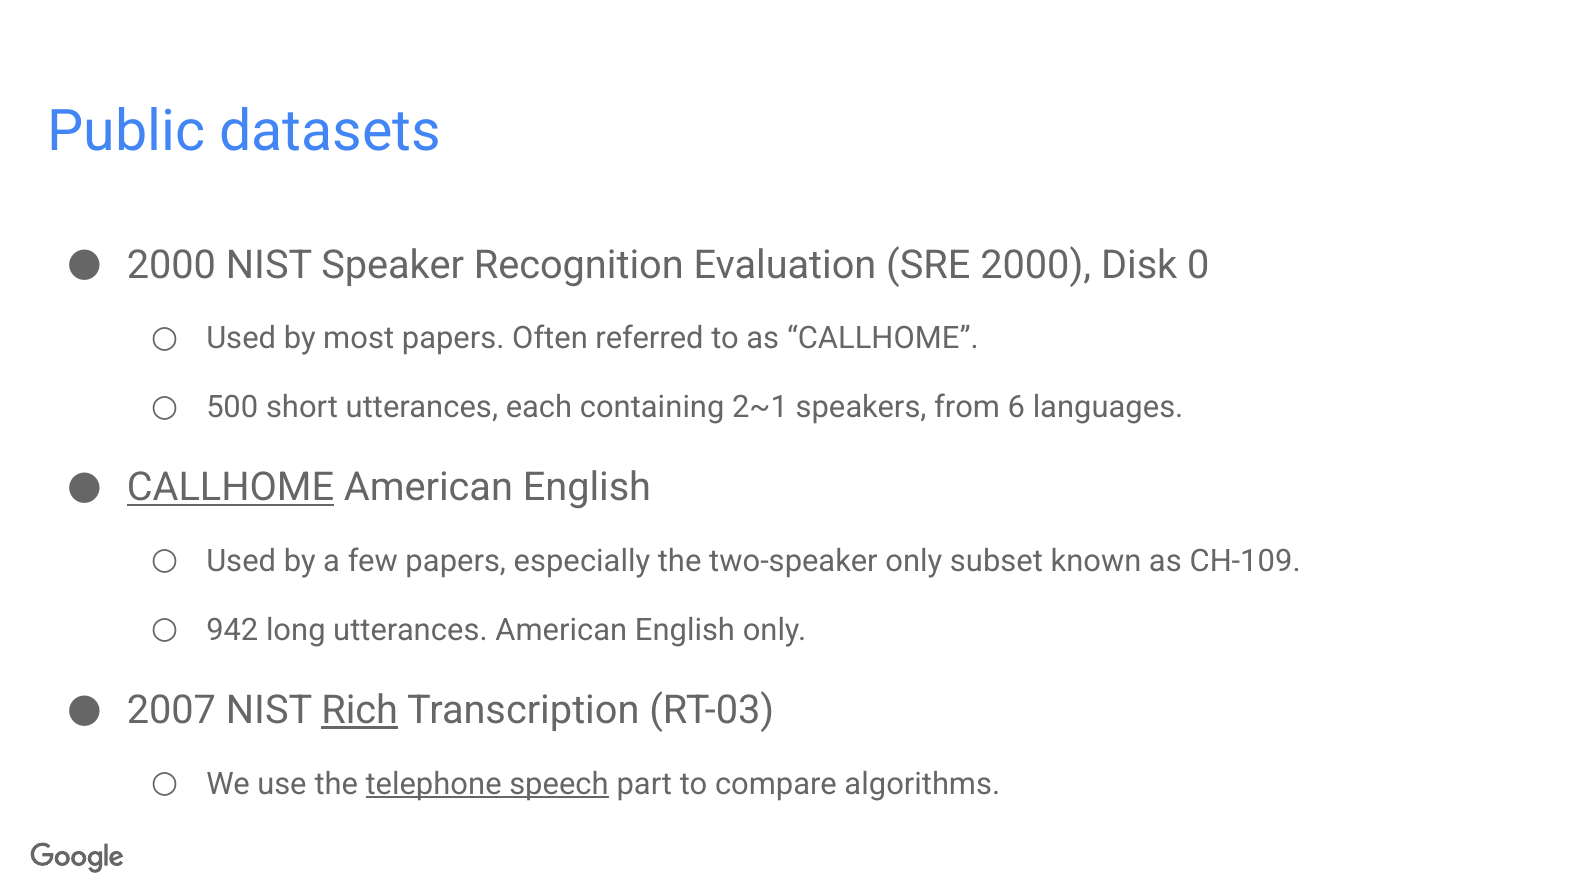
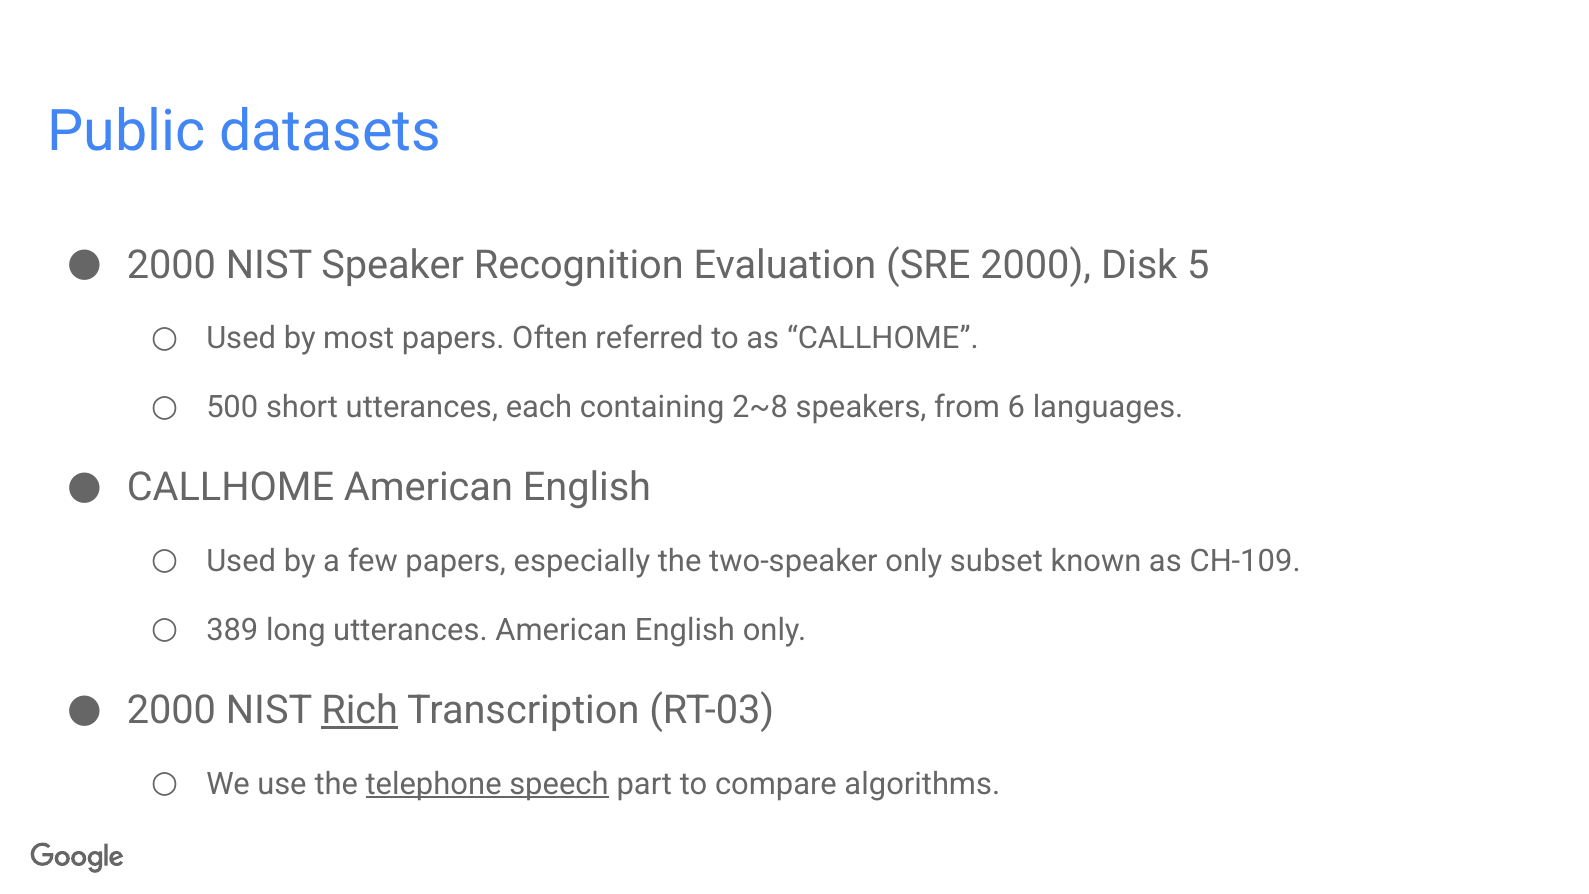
0: 0 -> 5
2~1: 2~1 -> 2~8
CALLHOME at (230, 488) underline: present -> none
942: 942 -> 389
2007 at (171, 710): 2007 -> 2000
